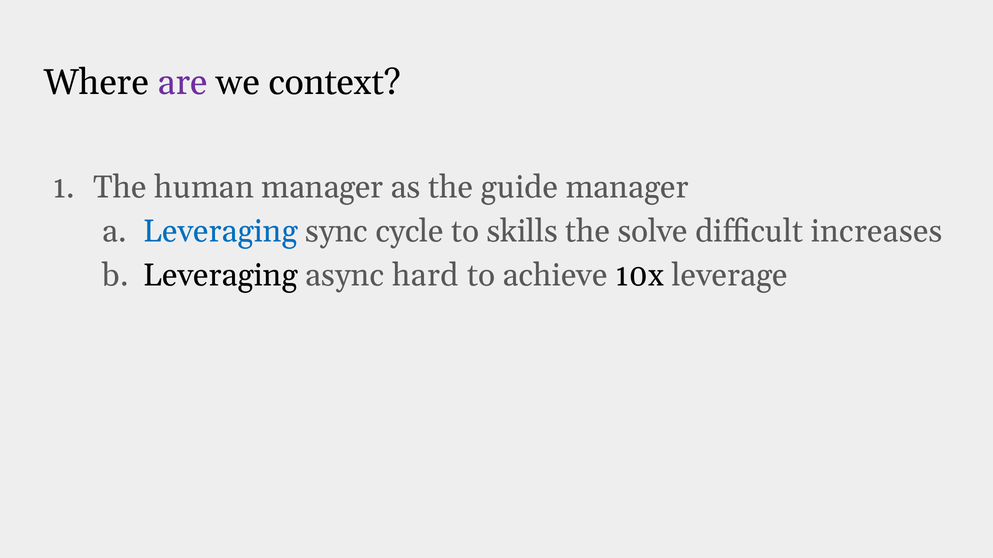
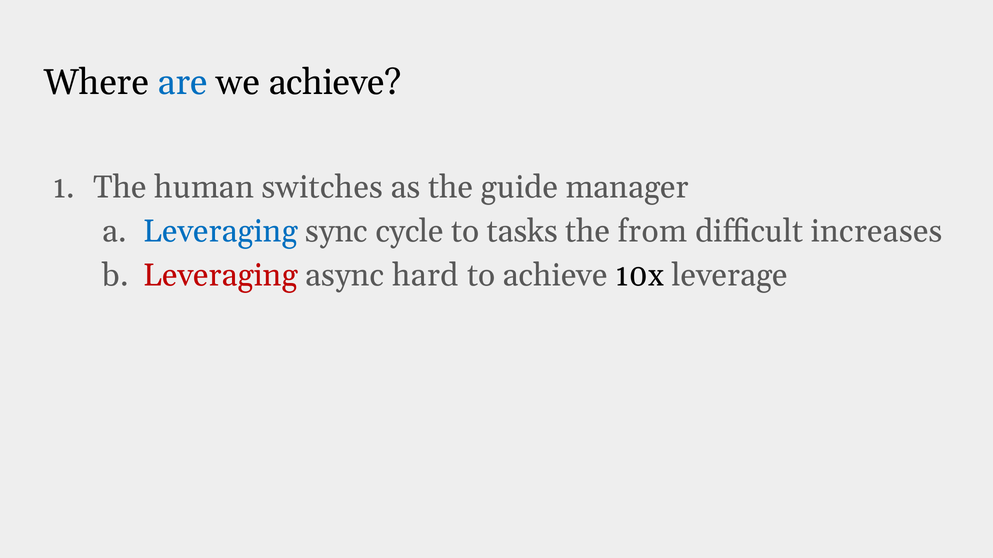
are colour: purple -> blue
we context: context -> achieve
human manager: manager -> switches
skills: skills -> tasks
solve: solve -> from
Leveraging at (220, 275) colour: black -> red
